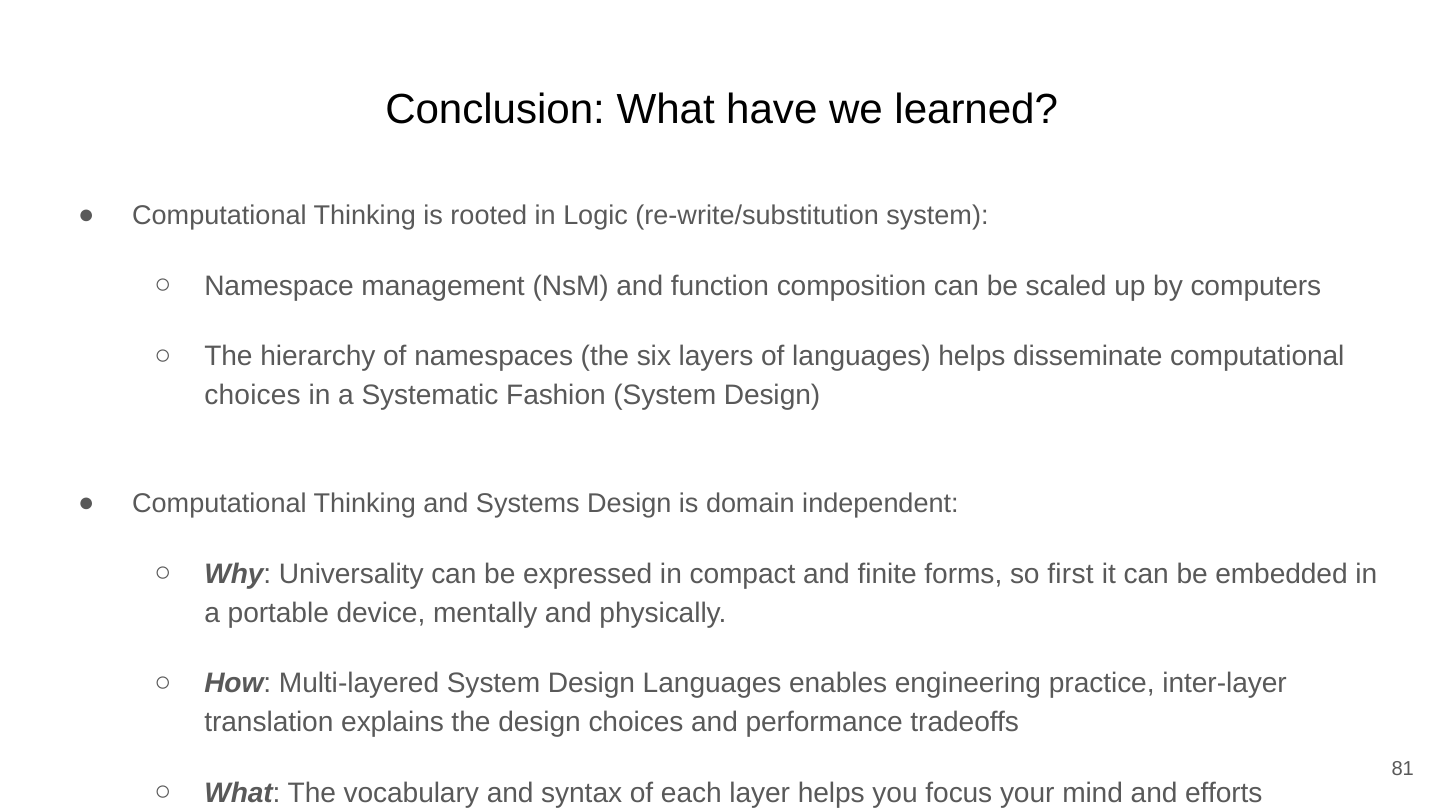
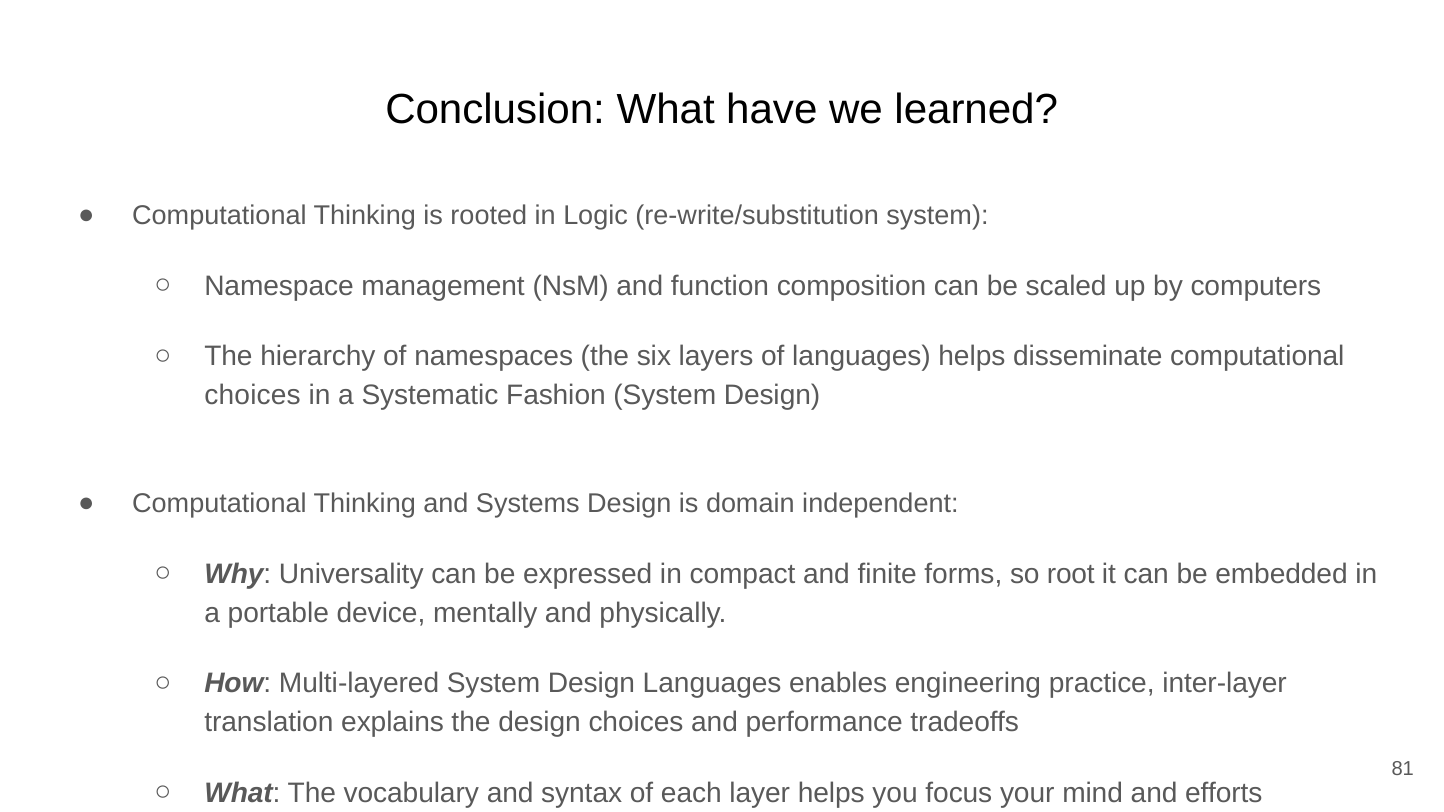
first: first -> root
